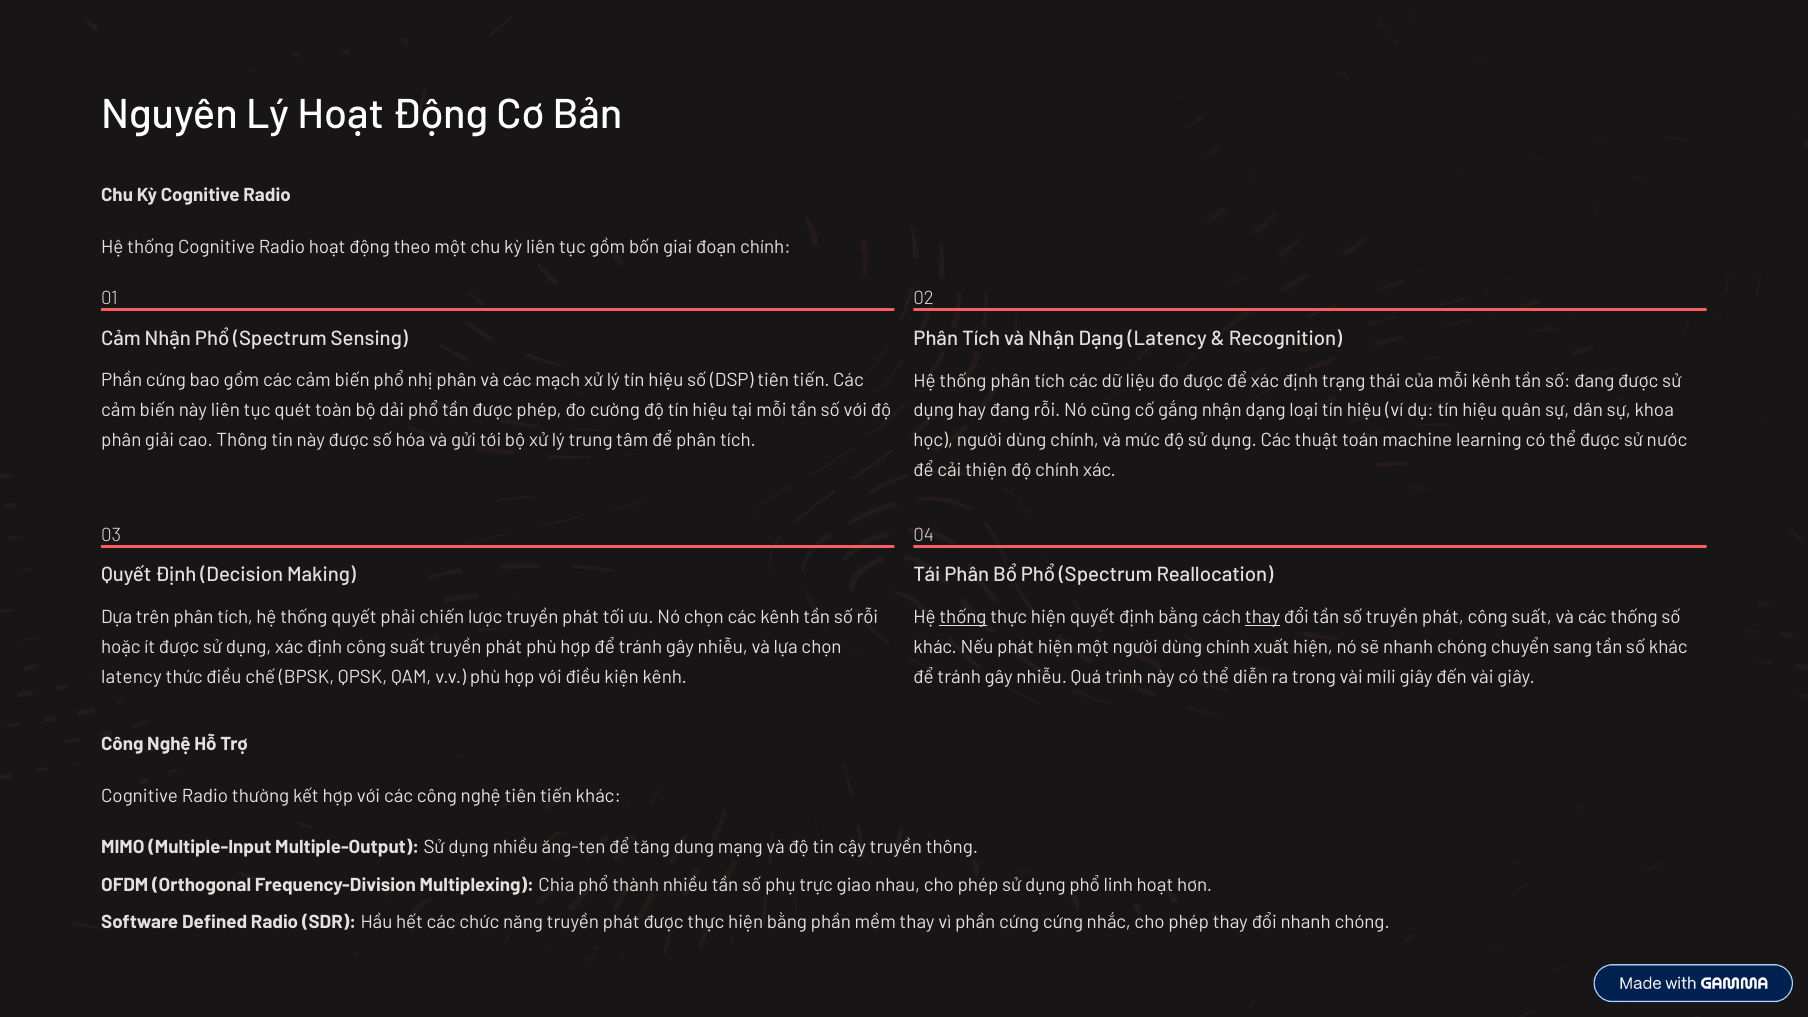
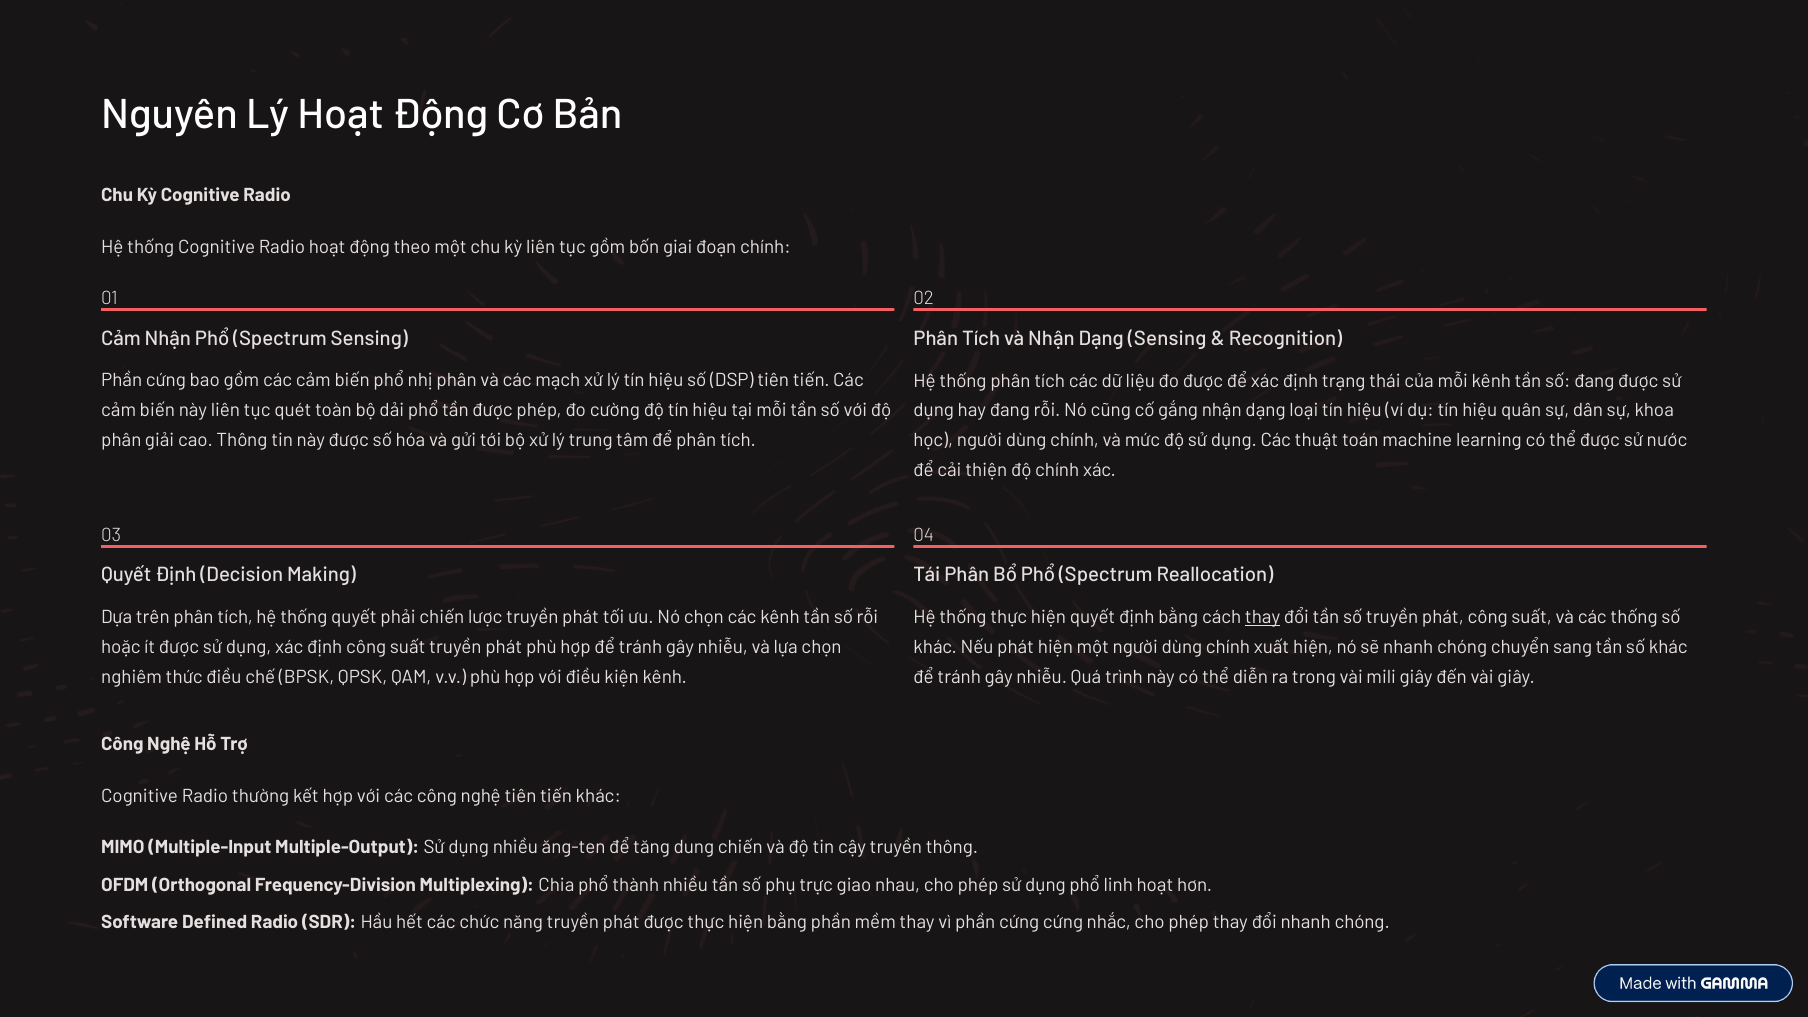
Dạng Latency: Latency -> Sensing
thống at (963, 618) underline: present -> none
latency at (131, 677): latency -> nghiêm
dung mạng: mạng -> chiến
